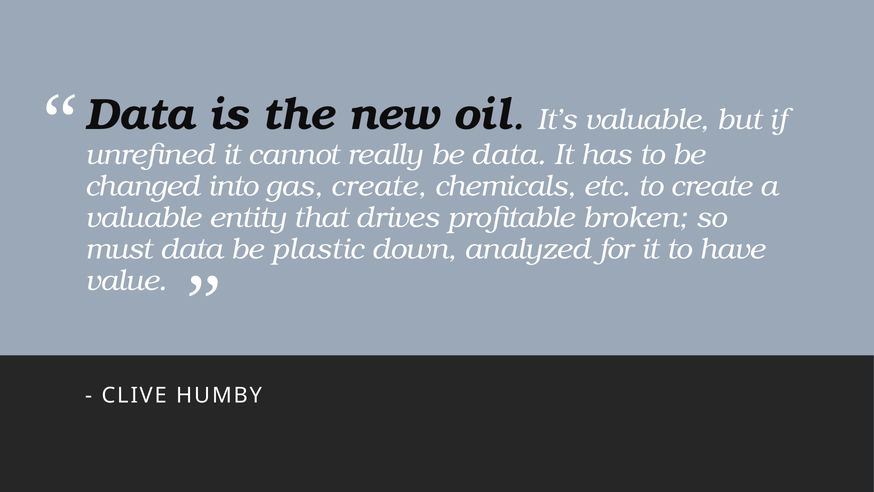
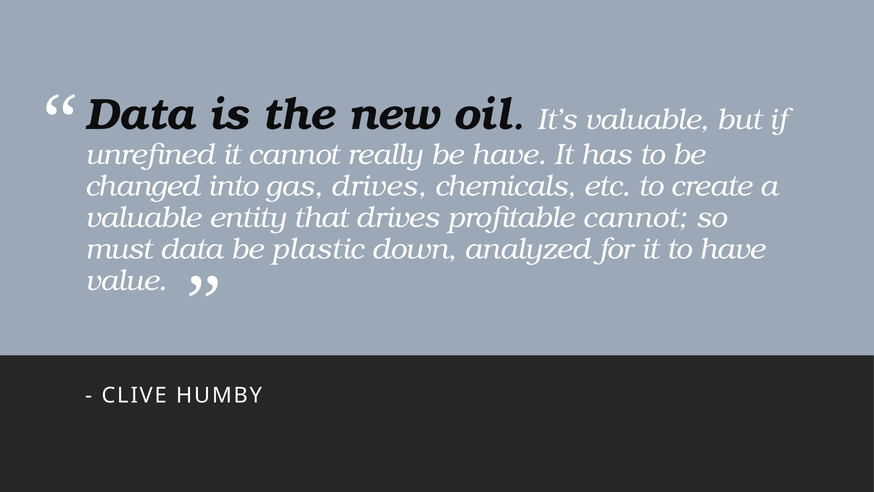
be data: data -> have
gas create: create -> drives
profitable broken: broken -> cannot
